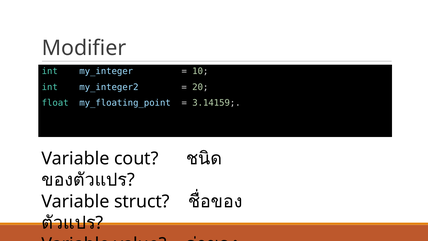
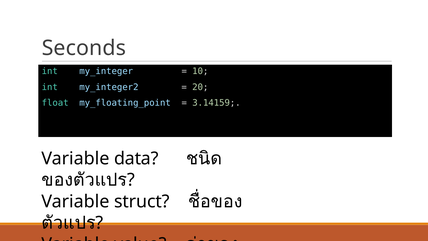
Modifier: Modifier -> Seconds
cout: cout -> data
